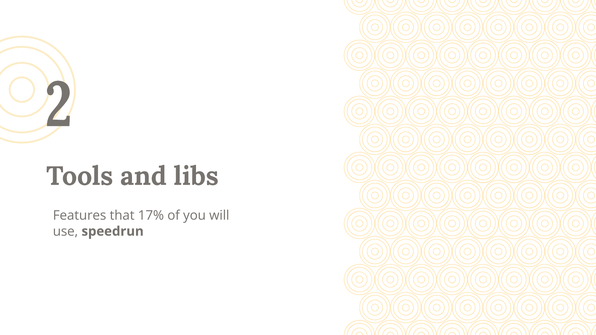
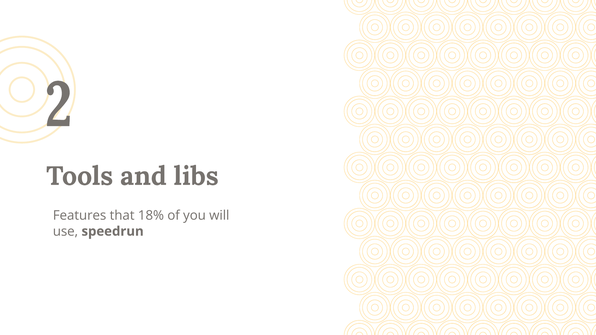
17%: 17% -> 18%
